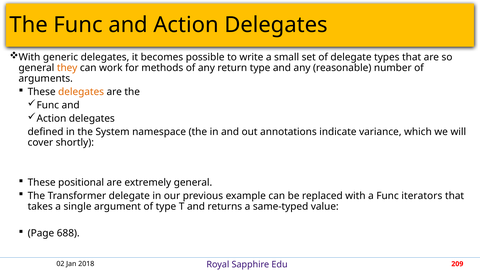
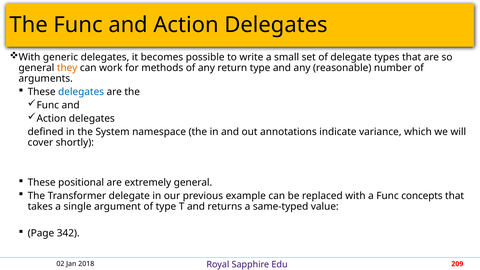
delegates at (81, 92) colour: orange -> blue
iterators: iterators -> concepts
688: 688 -> 342
